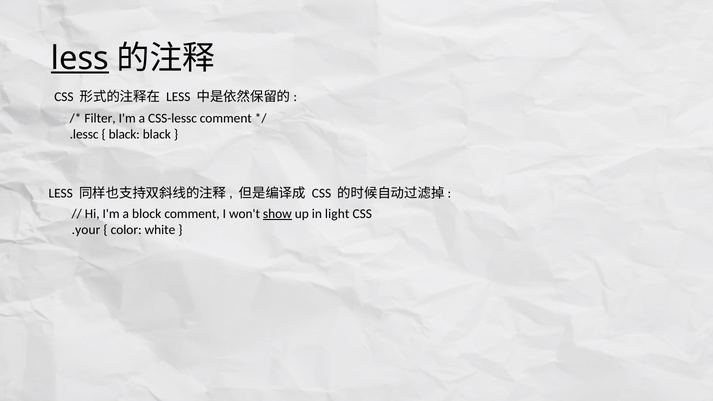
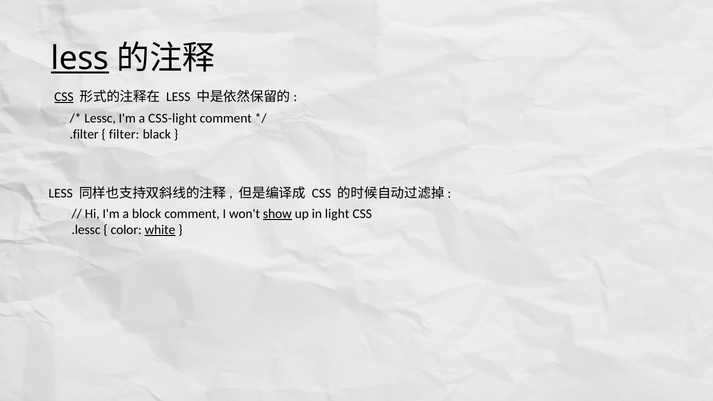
CSS at (64, 97) underline: none -> present
Filter: Filter -> Lessc
CSS-lessc: CSS-lessc -> CSS-light
.lessc: .lessc -> .filter
black at (124, 134): black -> filter
.your: .your -> .lessc
white underline: none -> present
